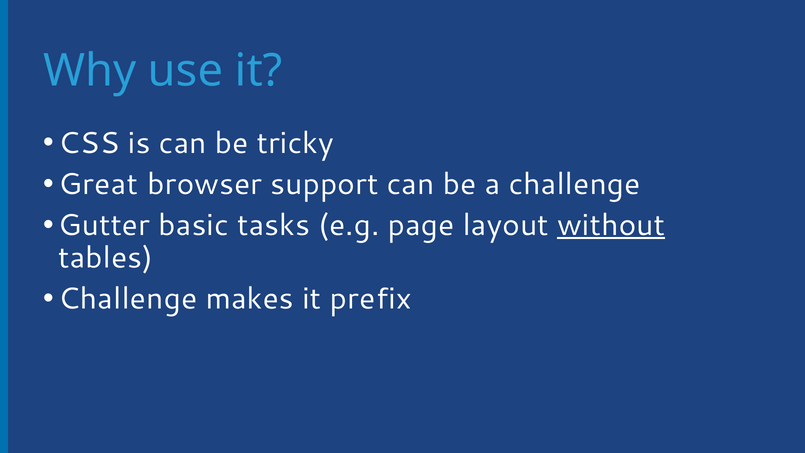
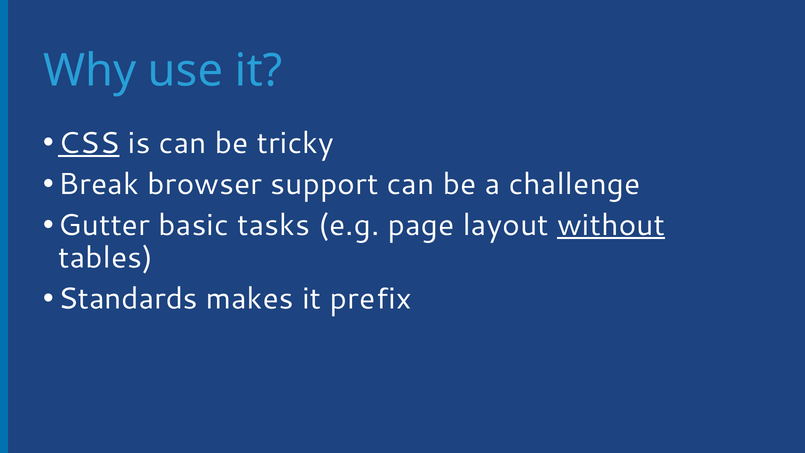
CSS underline: none -> present
Great: Great -> Break
Challenge at (128, 299): Challenge -> Standards
